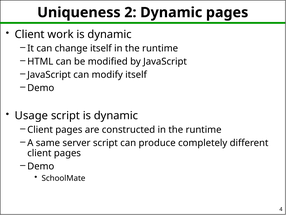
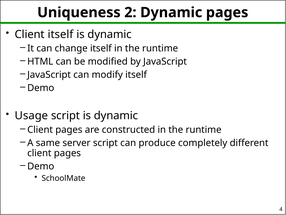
Client work: work -> itself
